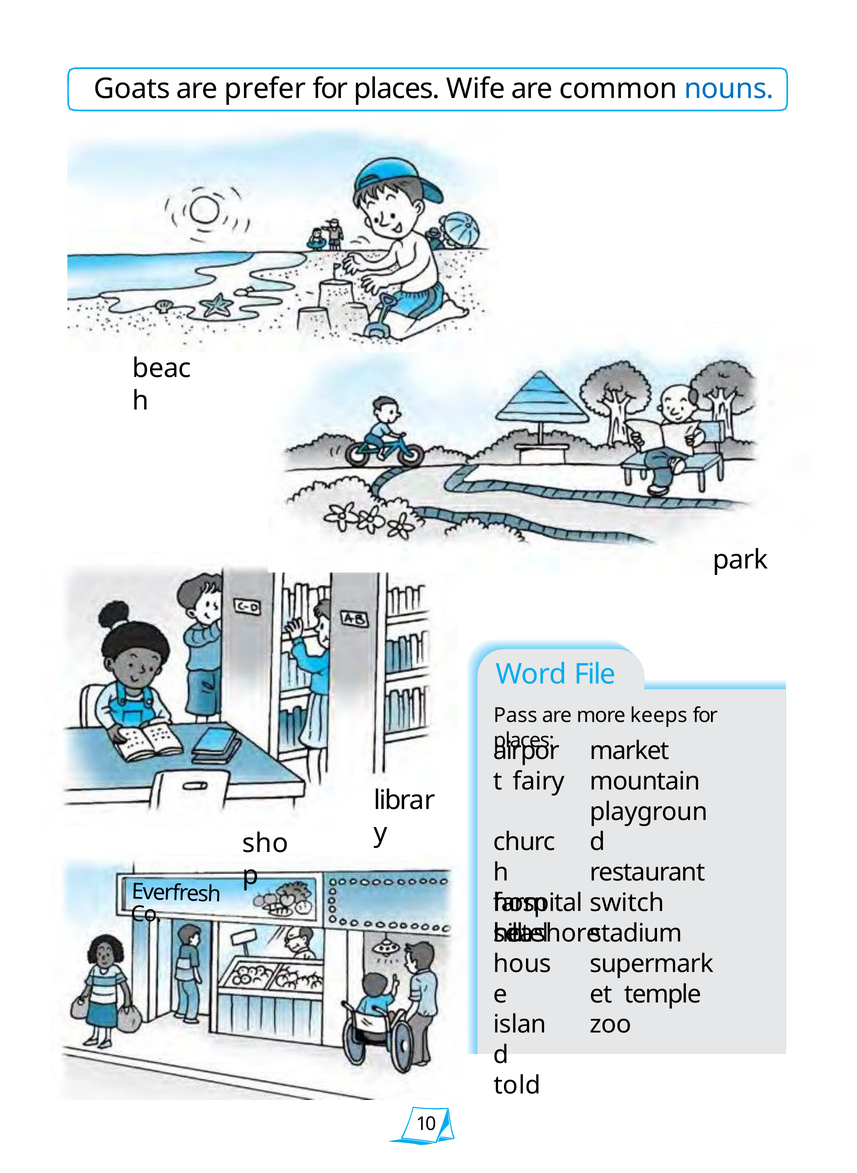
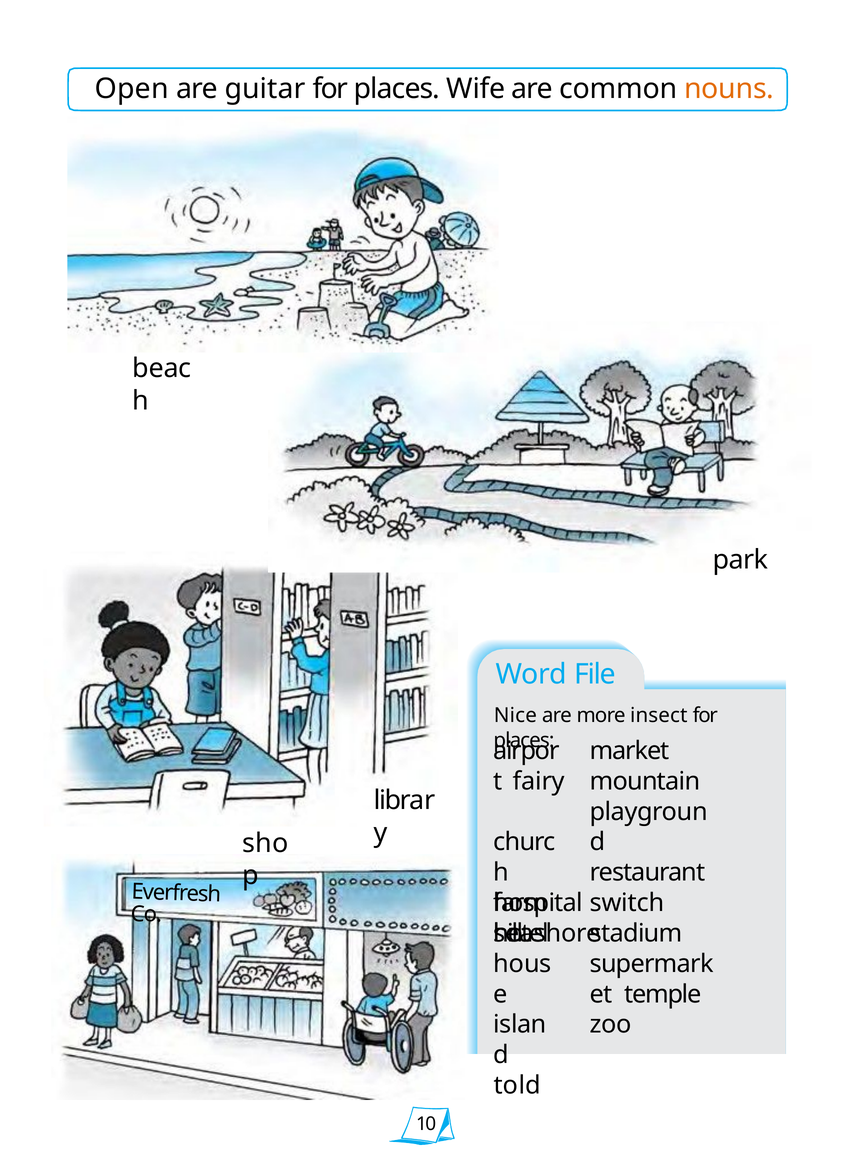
Goats: Goats -> Open
prefer: prefer -> guitar
nouns colour: blue -> orange
Pass: Pass -> Nice
keeps: keeps -> insect
